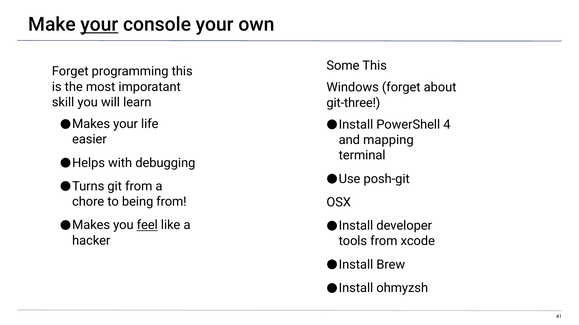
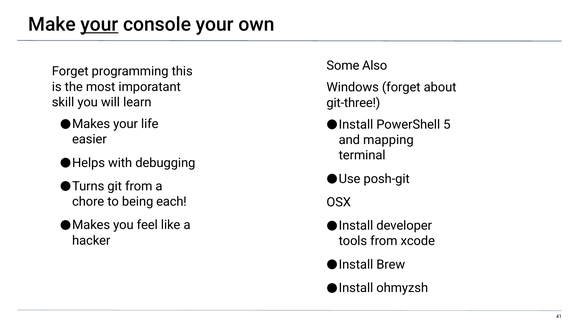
Some This: This -> Also
4: 4 -> 5
being from: from -> each
feel underline: present -> none
